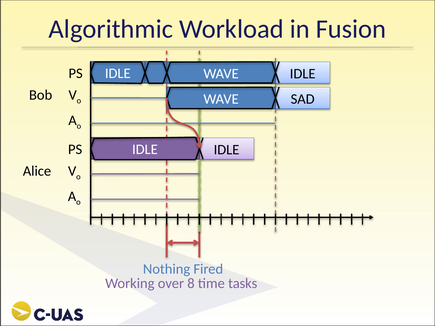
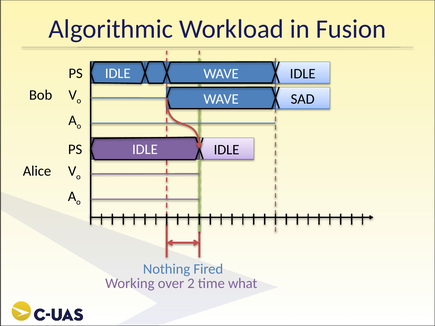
8: 8 -> 2
tasks: tasks -> what
